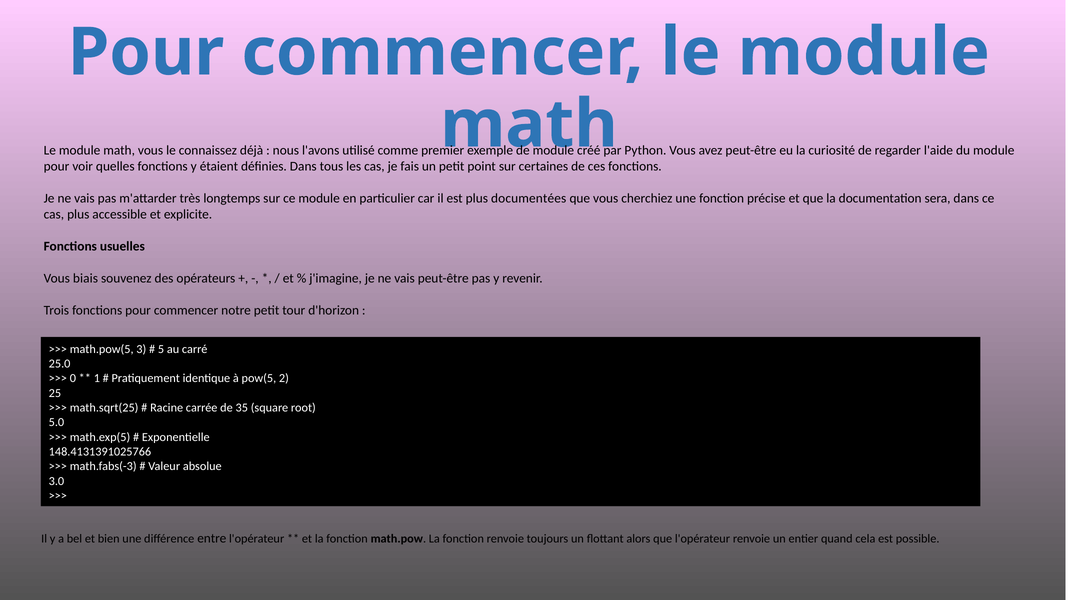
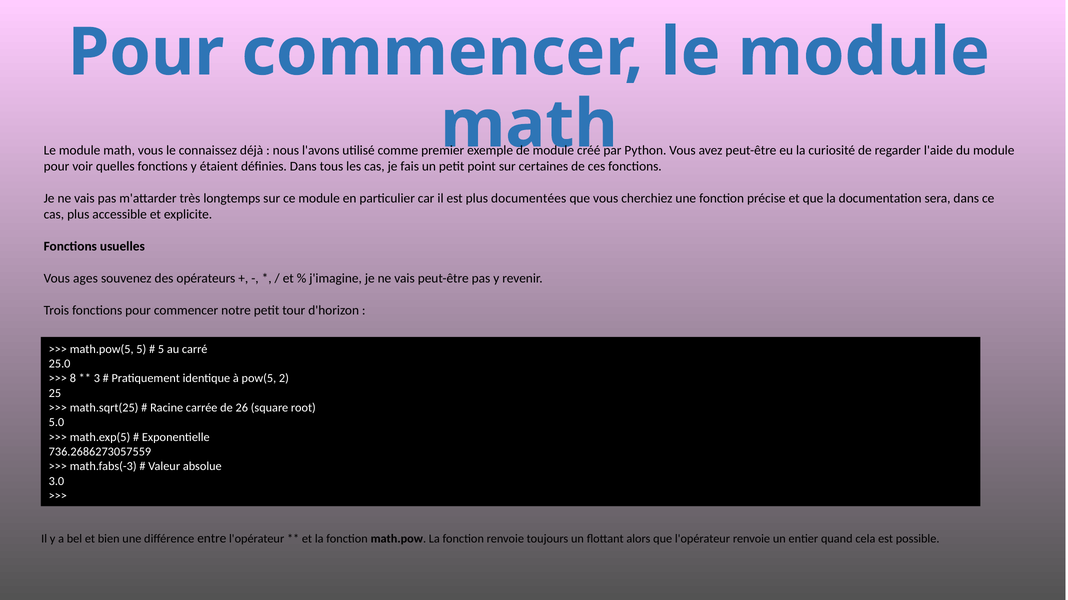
biais: biais -> ages
math.pow(5 3: 3 -> 5
0: 0 -> 8
1: 1 -> 3
35: 35 -> 26
148.4131391025766: 148.4131391025766 -> 736.2686273057559
